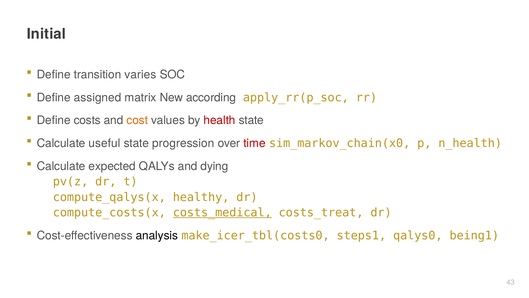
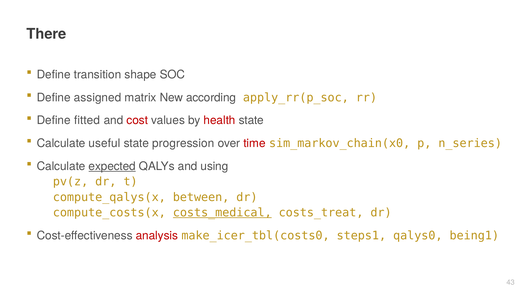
Initial: Initial -> There
varies: varies -> shape
costs: costs -> fitted
cost colour: orange -> red
n_health: n_health -> n_series
expected underline: none -> present
dying: dying -> using
healthy: healthy -> between
analysis colour: black -> red
